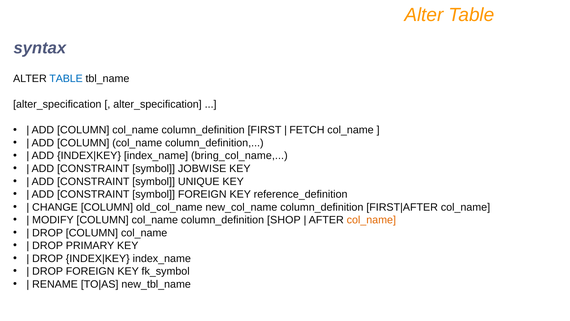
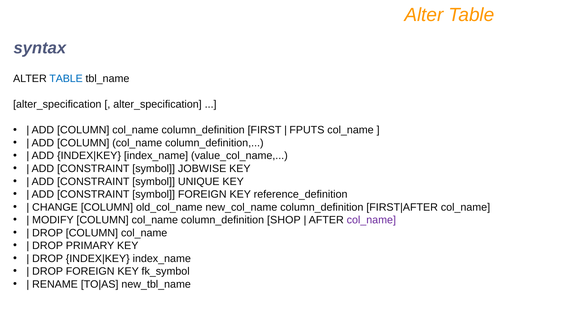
FETCH: FETCH -> FPUTS
bring_col_name: bring_col_name -> value_col_name
col_name at (371, 220) colour: orange -> purple
